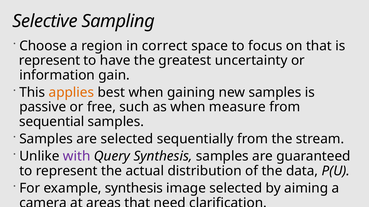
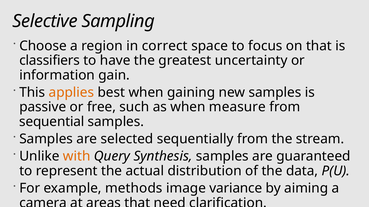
represent at (50, 61): represent -> classifiers
with colour: purple -> orange
example synthesis: synthesis -> methods
image selected: selected -> variance
